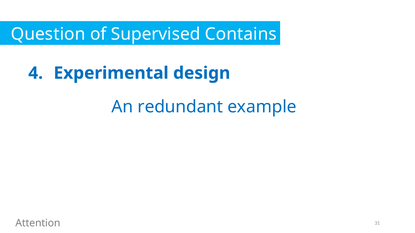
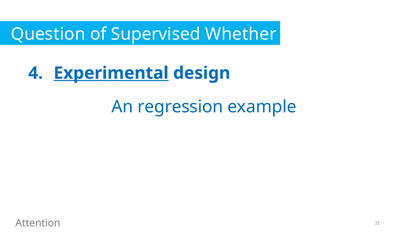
Contains: Contains -> Whether
Experimental underline: none -> present
redundant: redundant -> regression
